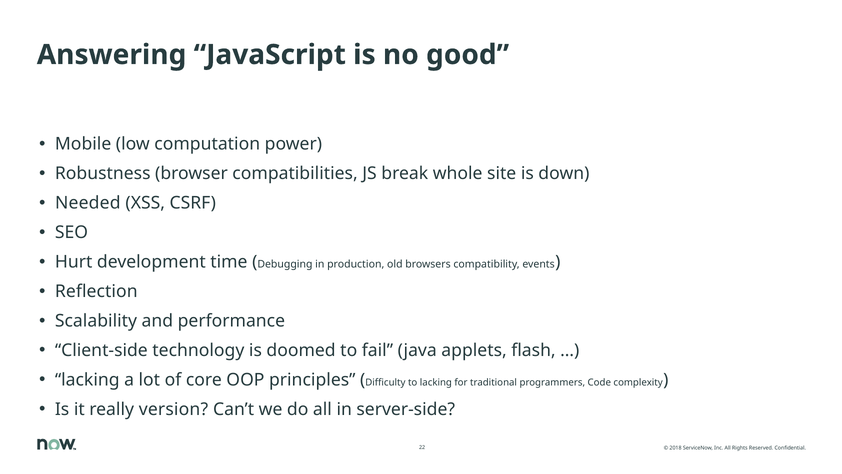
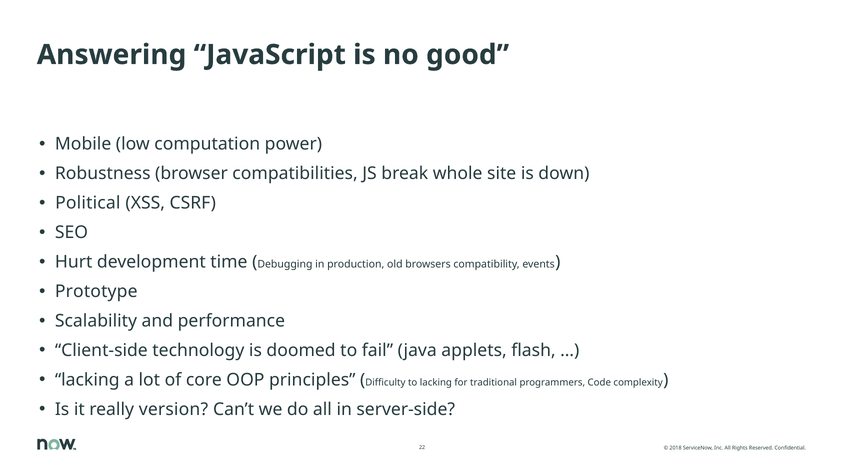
Needed: Needed -> Political
Reflection: Reflection -> Prototype
